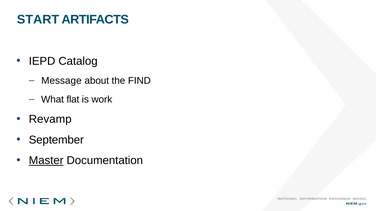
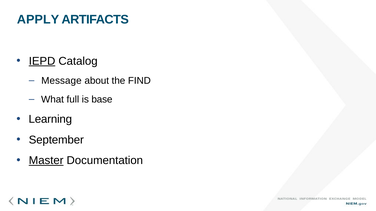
START: START -> APPLY
IEPD underline: none -> present
flat: flat -> full
work: work -> base
Revamp: Revamp -> Learning
